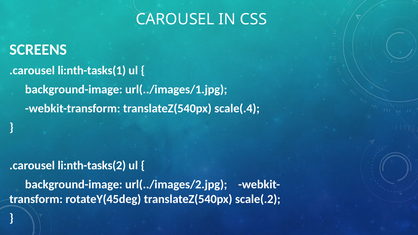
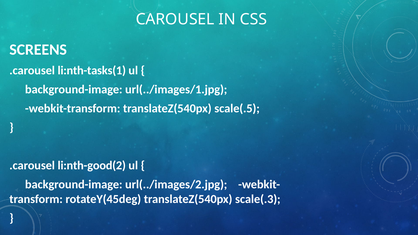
scale(.4: scale(.4 -> scale(.5
li:nth-tasks(2: li:nth-tasks(2 -> li:nth-good(2
scale(.2: scale(.2 -> scale(.3
